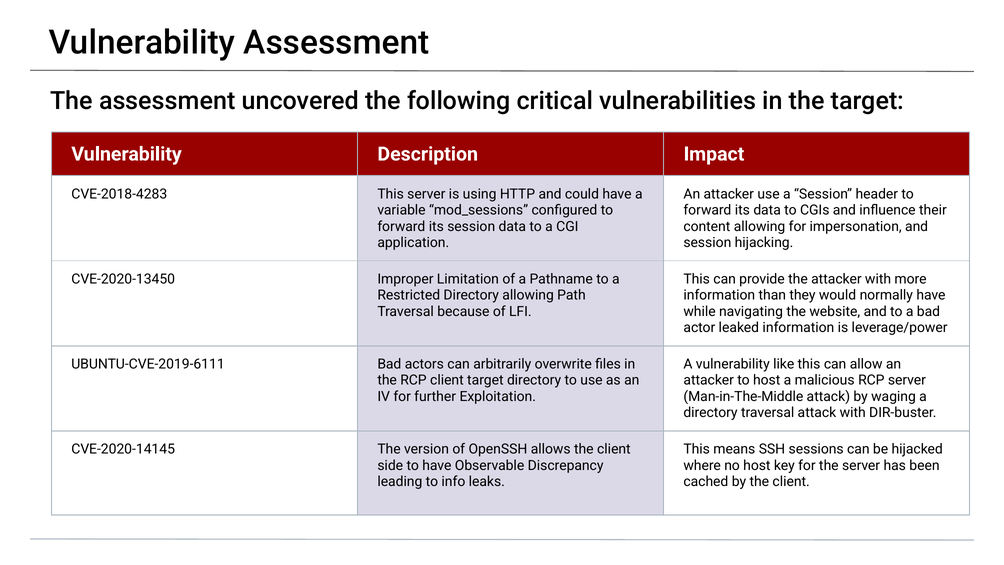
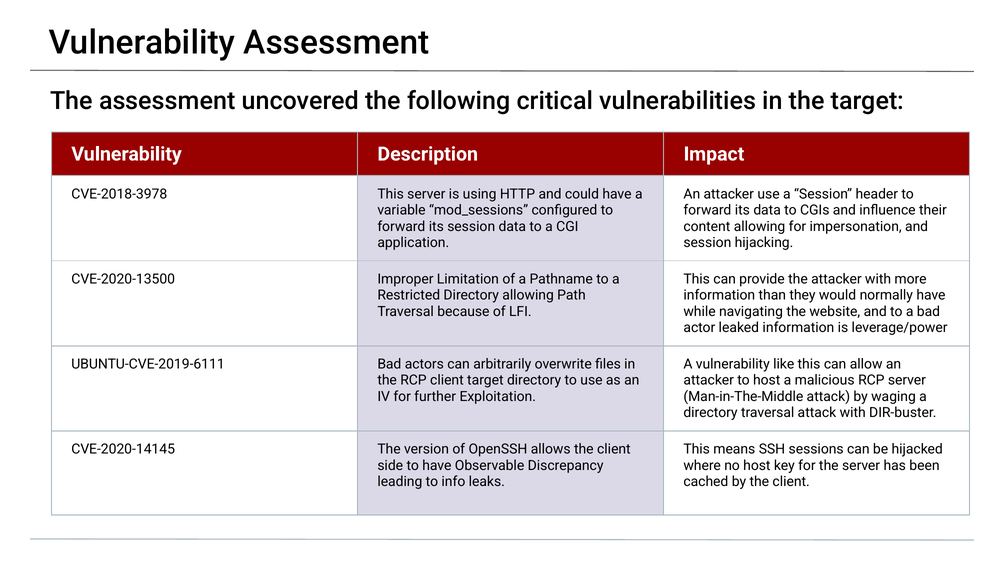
CVE-2018-4283: CVE-2018-4283 -> CVE-2018-3978
CVE-2020-13450: CVE-2020-13450 -> CVE-2020-13500
